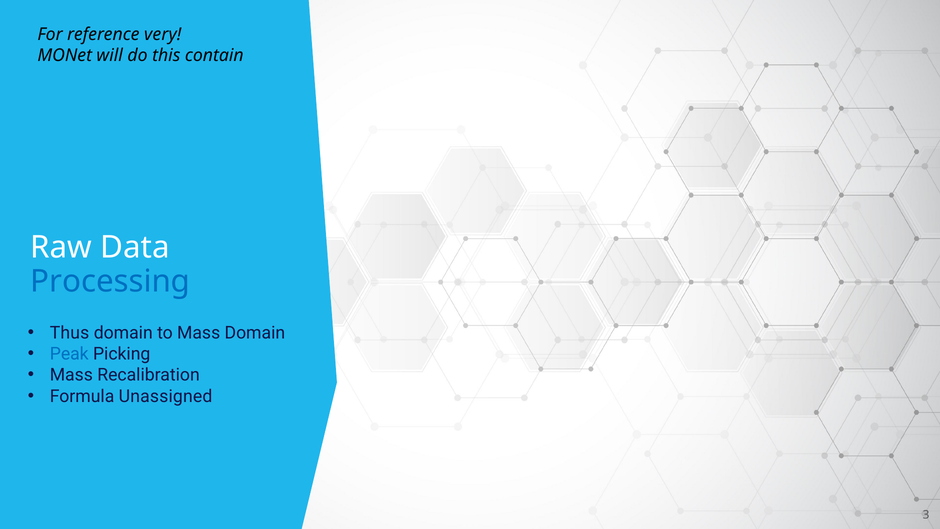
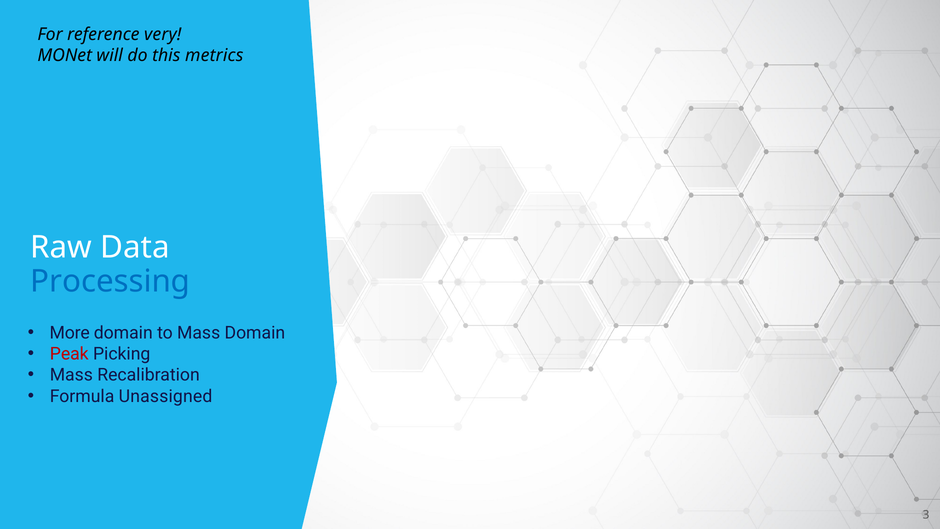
contain: contain -> metrics
Thus: Thus -> More
Peak colour: blue -> red
